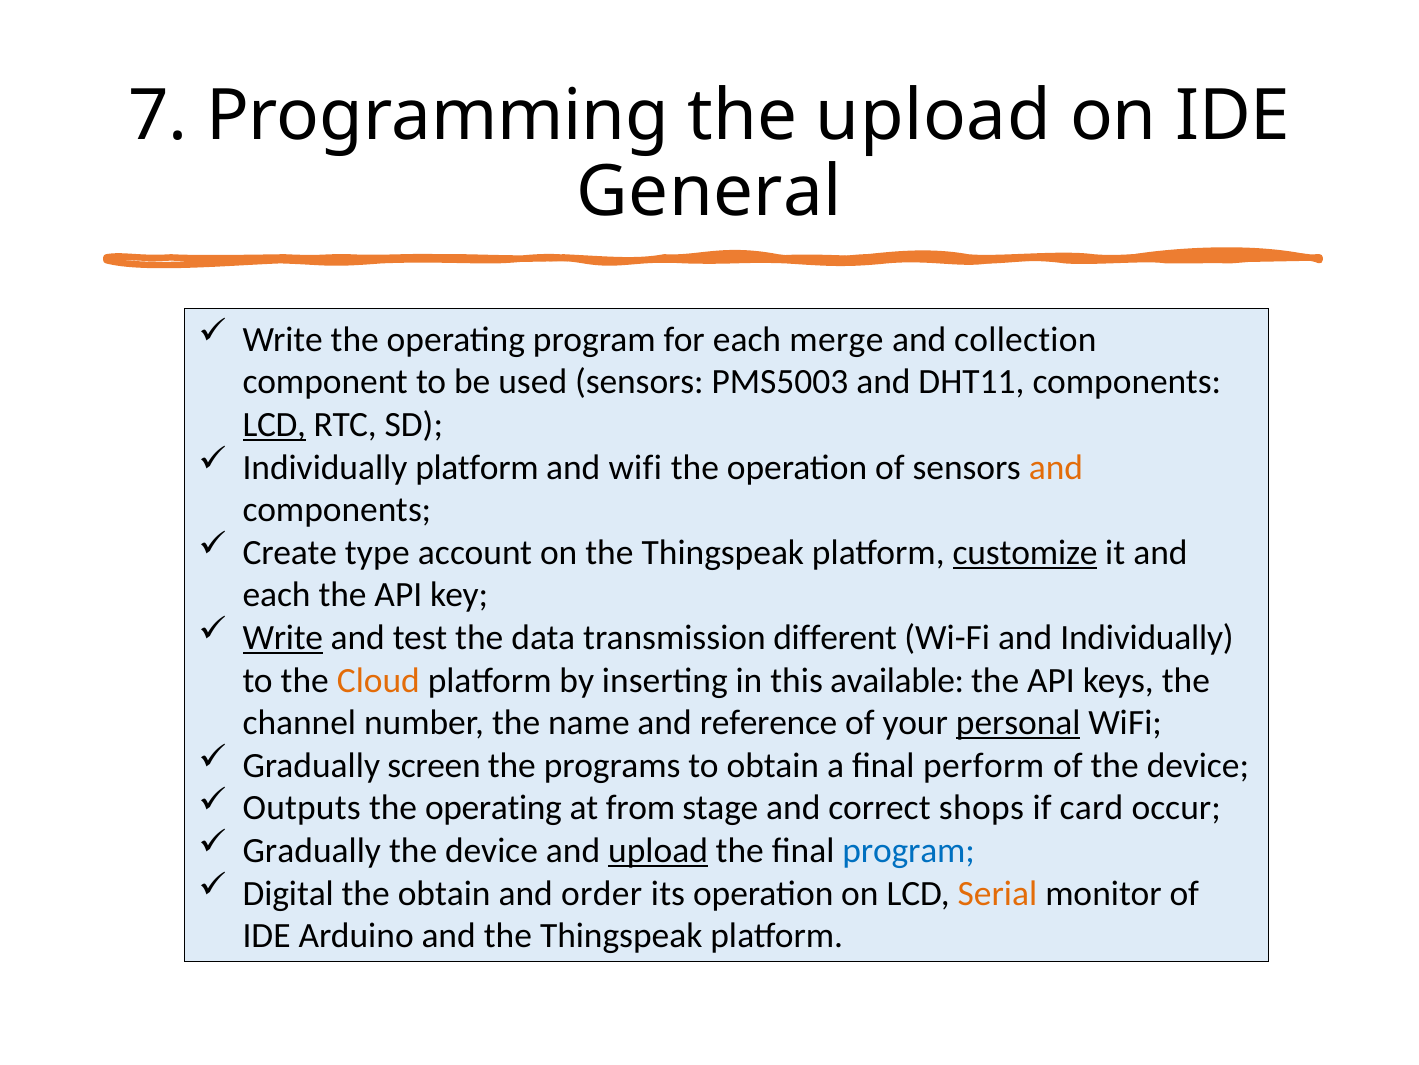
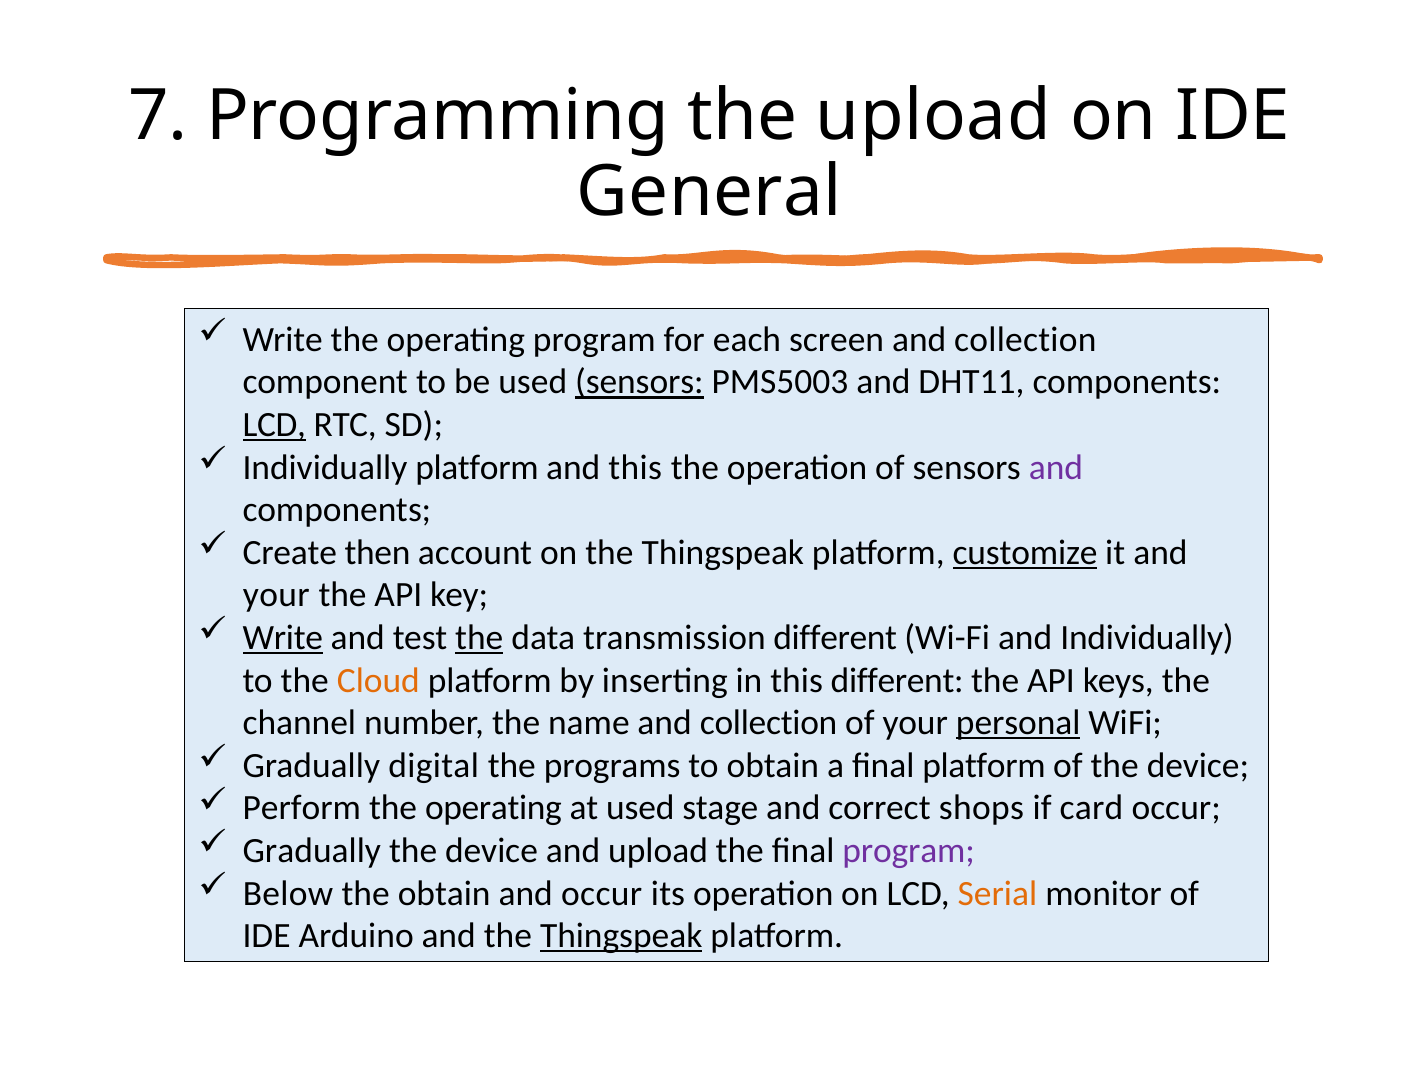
merge: merge -> screen
sensors at (639, 382) underline: none -> present
and wifi: wifi -> this
and at (1056, 467) colour: orange -> purple
type: type -> then
each at (277, 595): each -> your
the at (479, 637) underline: none -> present
this available: available -> different
name and reference: reference -> collection
screen: screen -> digital
final perform: perform -> platform
Outputs: Outputs -> Perform
at from: from -> used
upload at (658, 850) underline: present -> none
program at (909, 850) colour: blue -> purple
Digital: Digital -> Below
and order: order -> occur
Thingspeak at (621, 935) underline: none -> present
